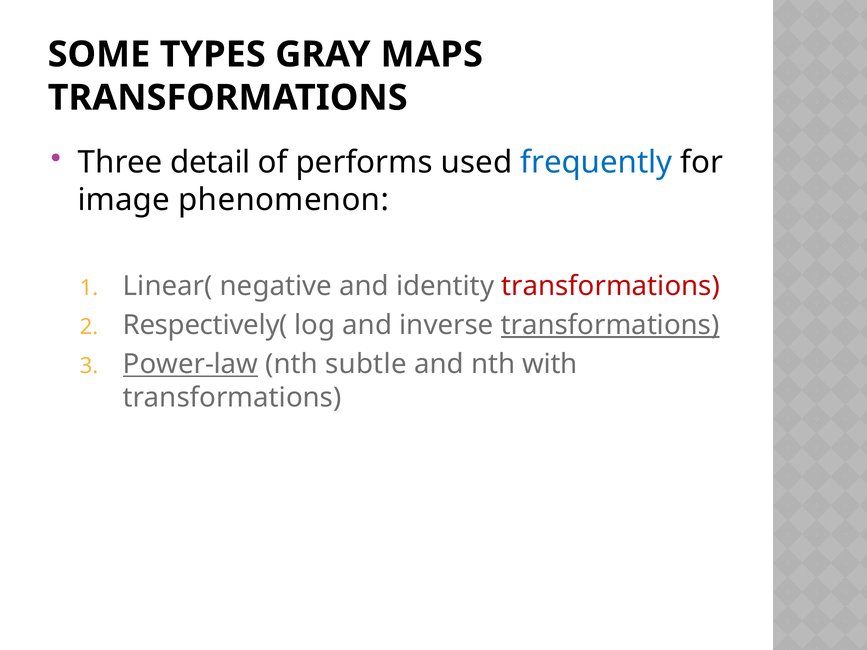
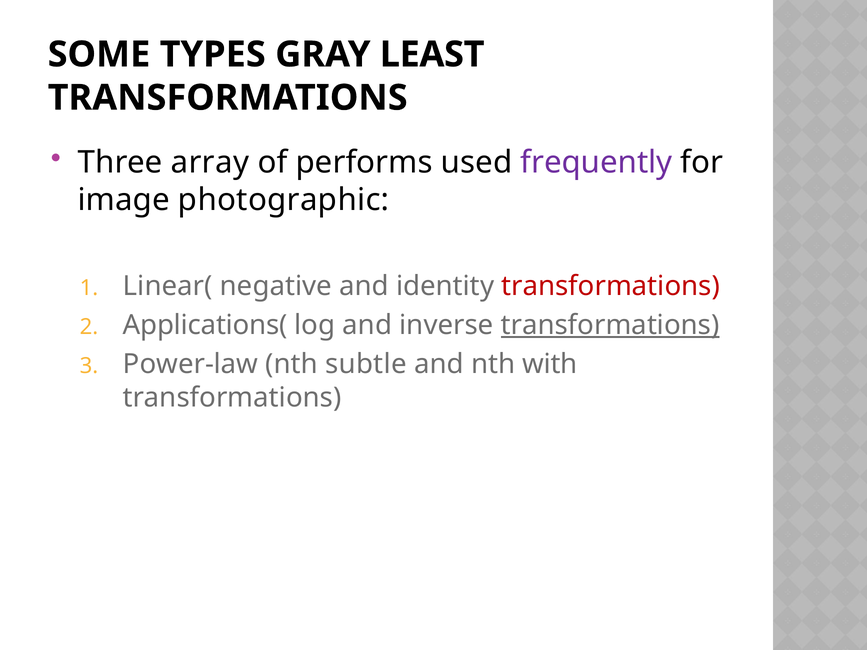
MAPS: MAPS -> LEAST
detail: detail -> array
frequently colour: blue -> purple
phenomenon: phenomenon -> photographic
Respectively(: Respectively( -> Applications(
Power-law underline: present -> none
